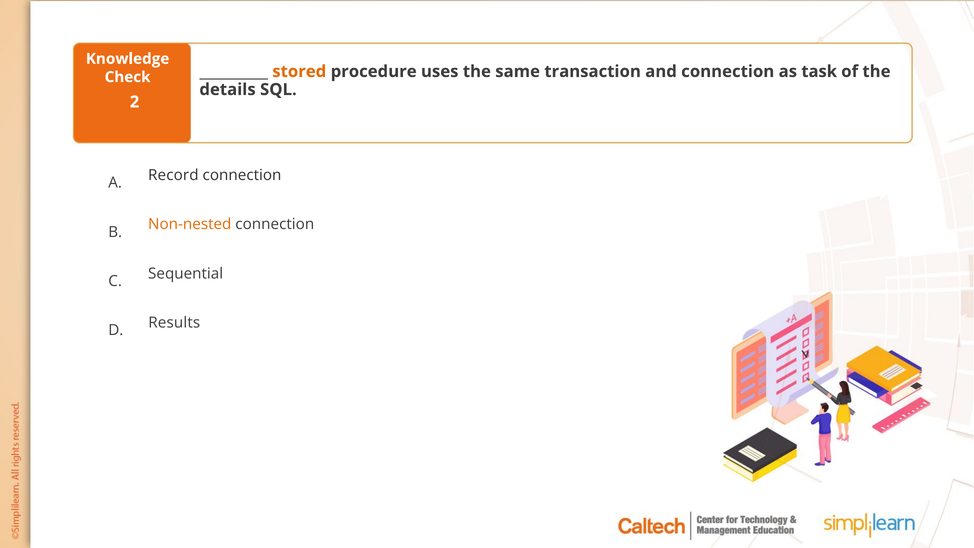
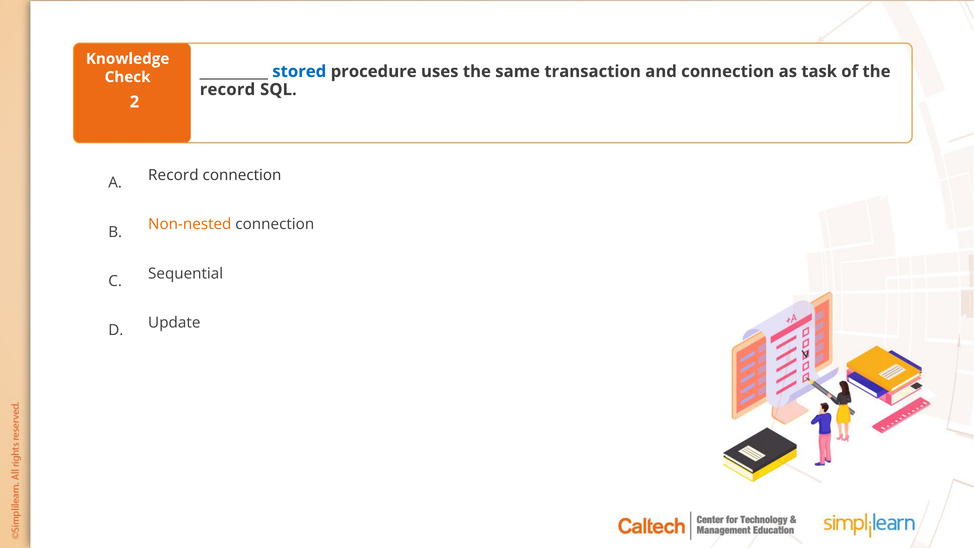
stored colour: orange -> blue
details at (228, 90): details -> record
Results: Results -> Update
